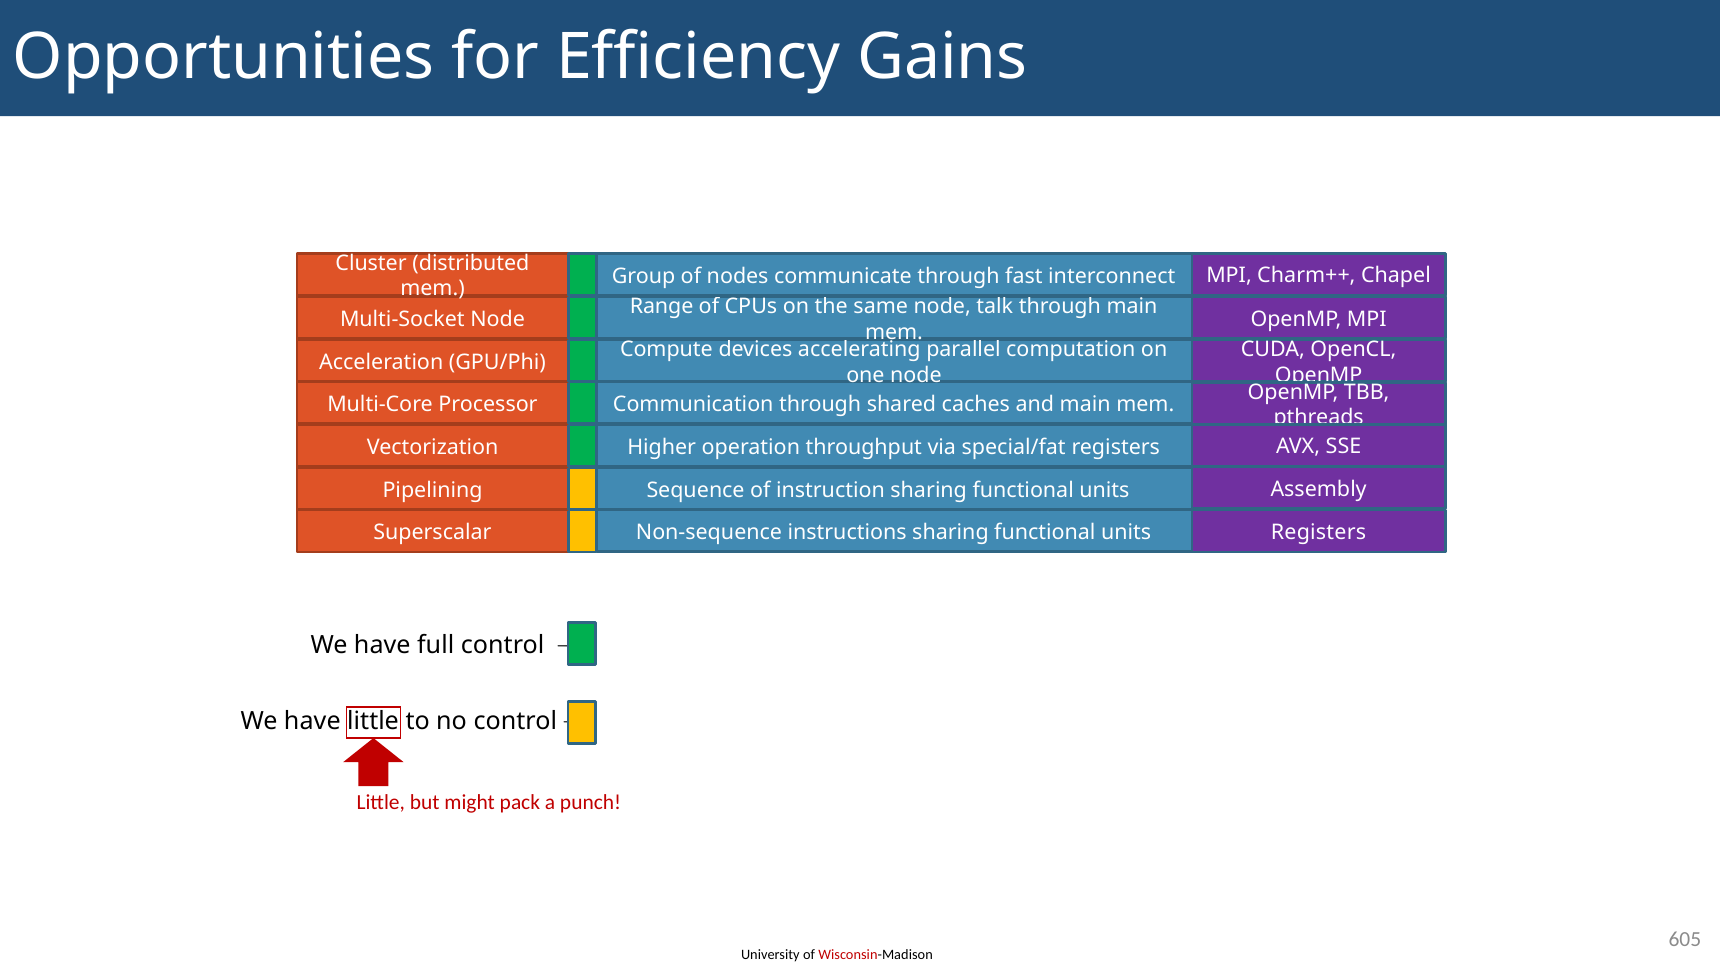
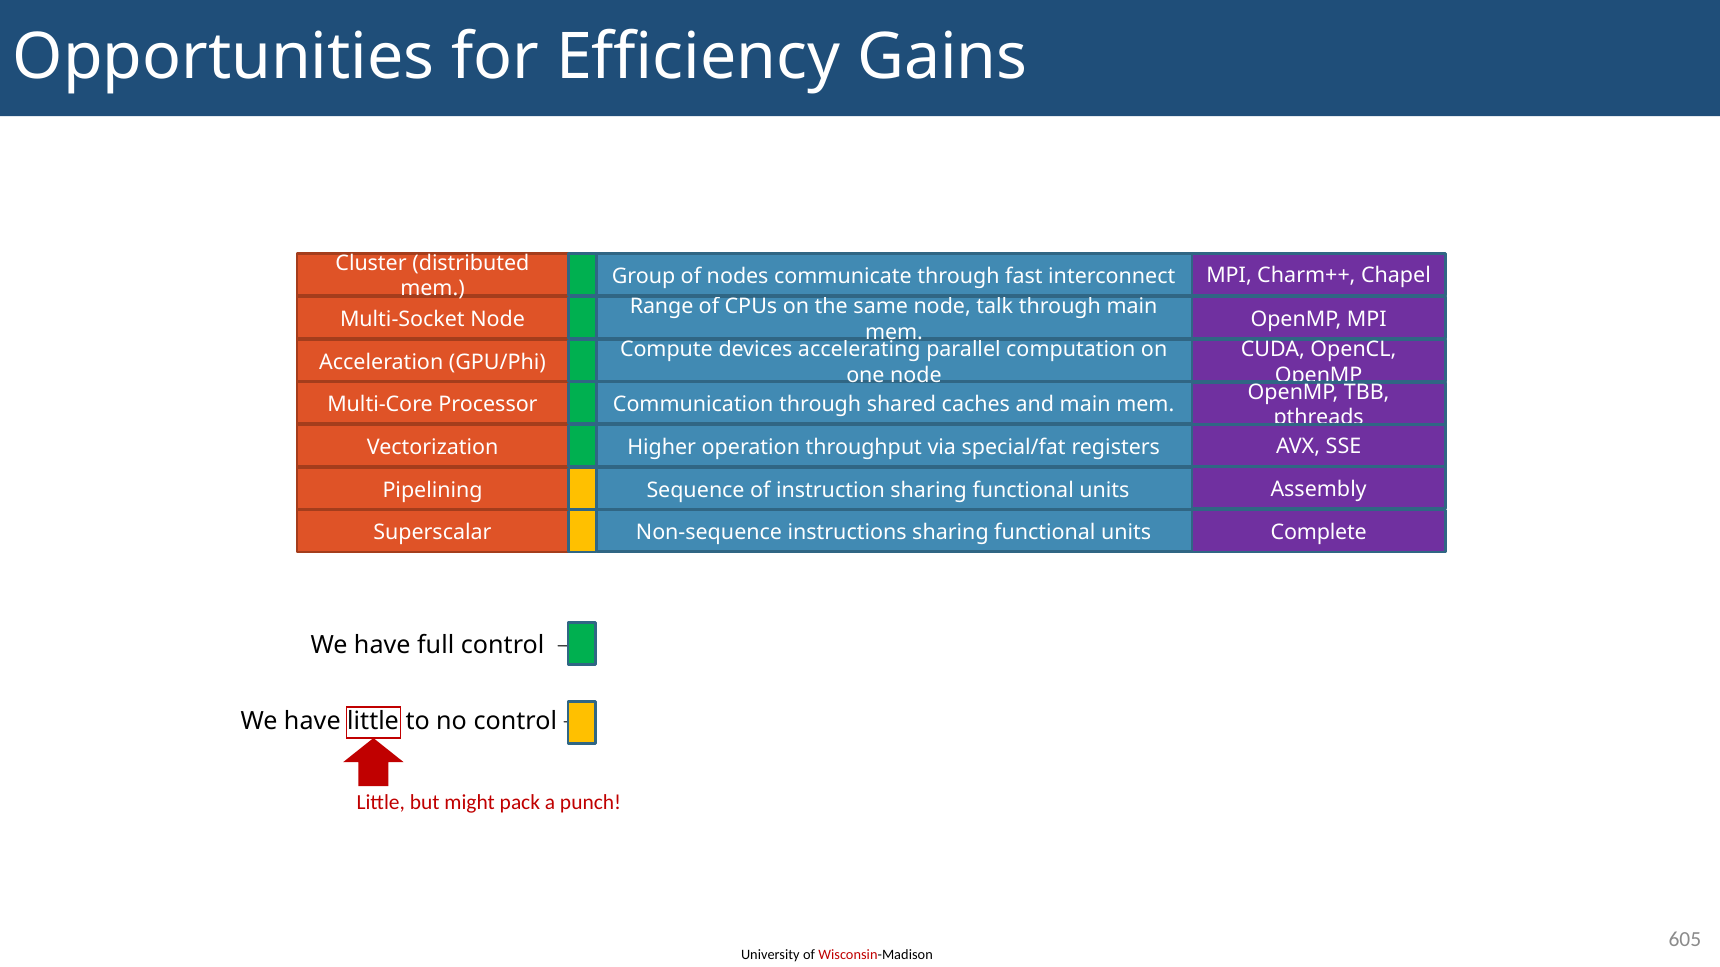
Registers at (1319, 533): Registers -> Complete
